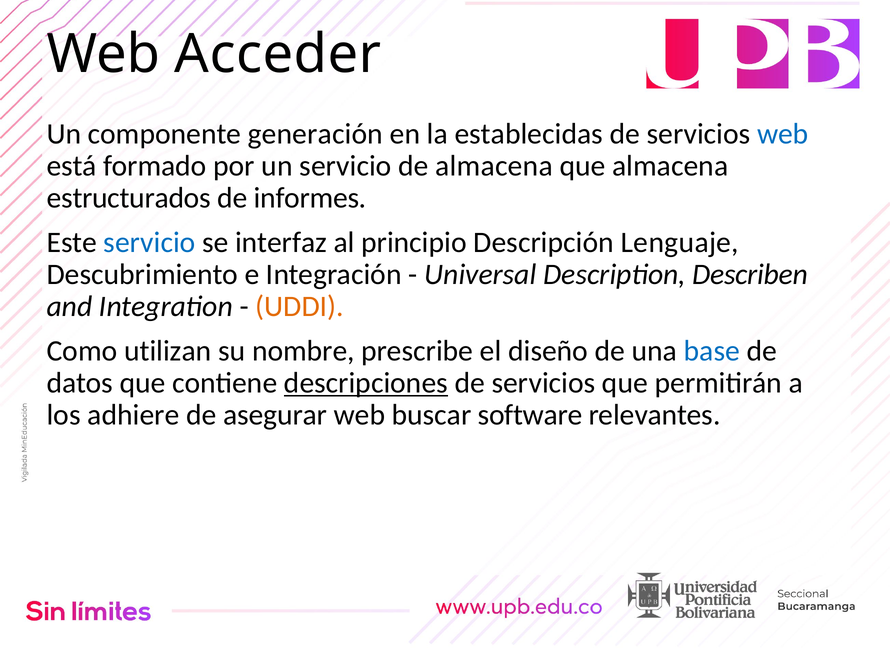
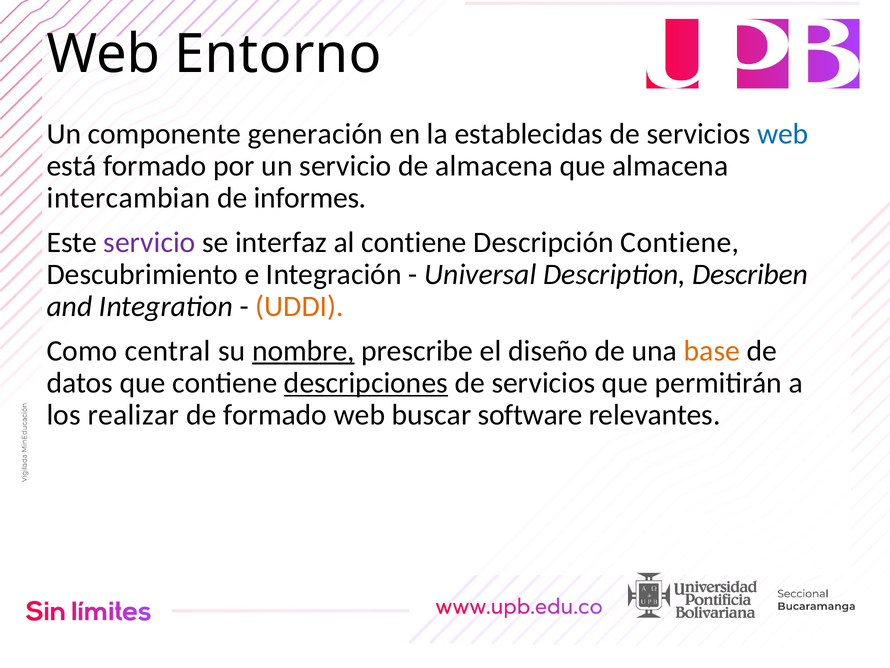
Acceder: Acceder -> Entorno
estructurados: estructurados -> intercambian
servicio at (150, 242) colour: blue -> purple
al principio: principio -> contiene
Descripción Lenguaje: Lenguaje -> Contiene
utilizan: utilizan -> central
nombre underline: none -> present
base colour: blue -> orange
adhiere: adhiere -> realizar
de asegurar: asegurar -> formado
